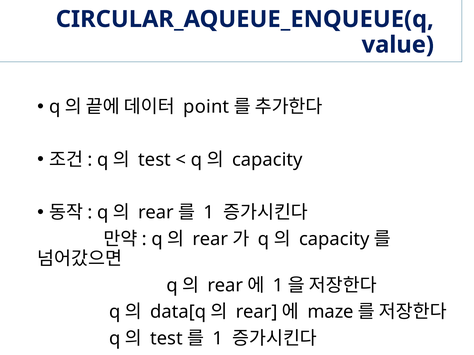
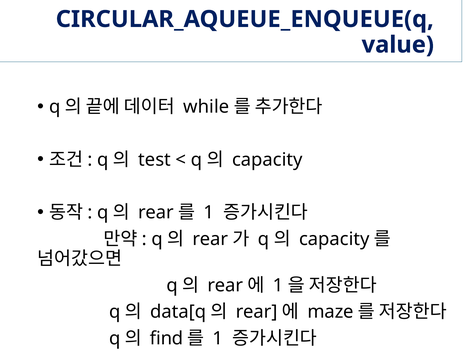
point: point -> while
test at (166, 339): test -> find
